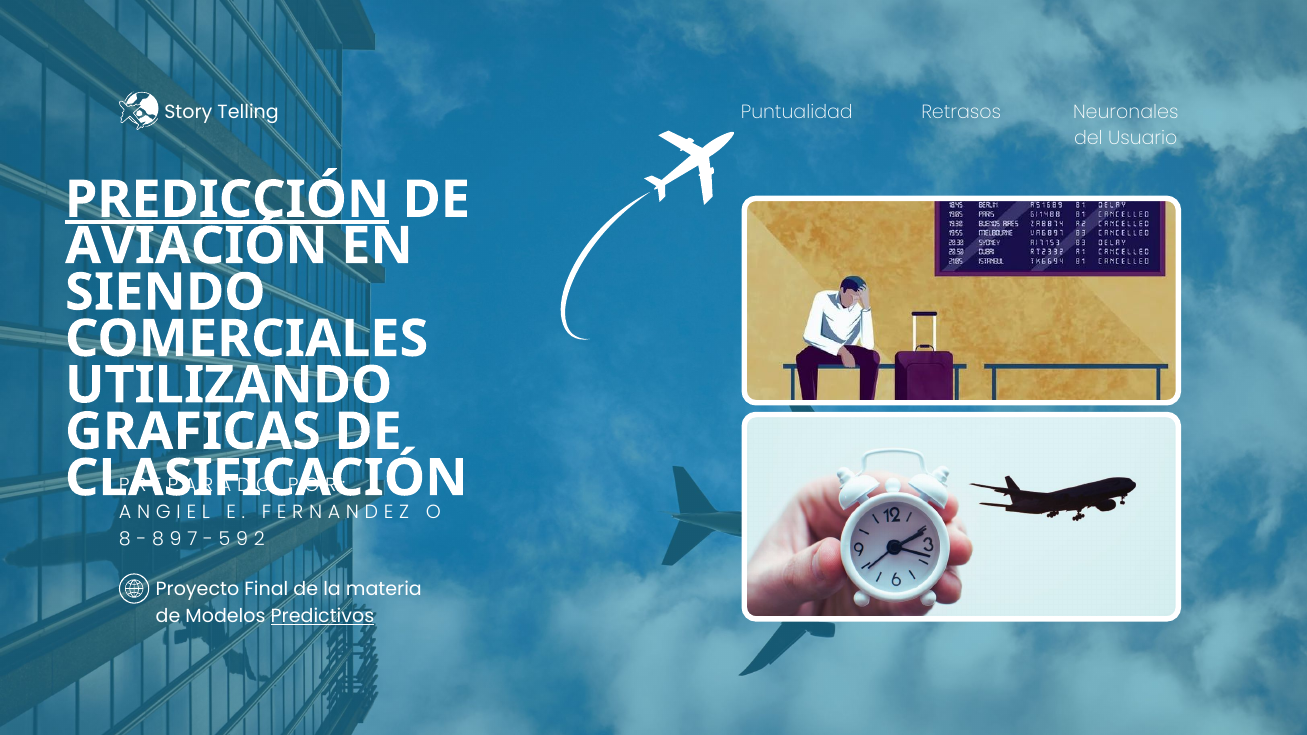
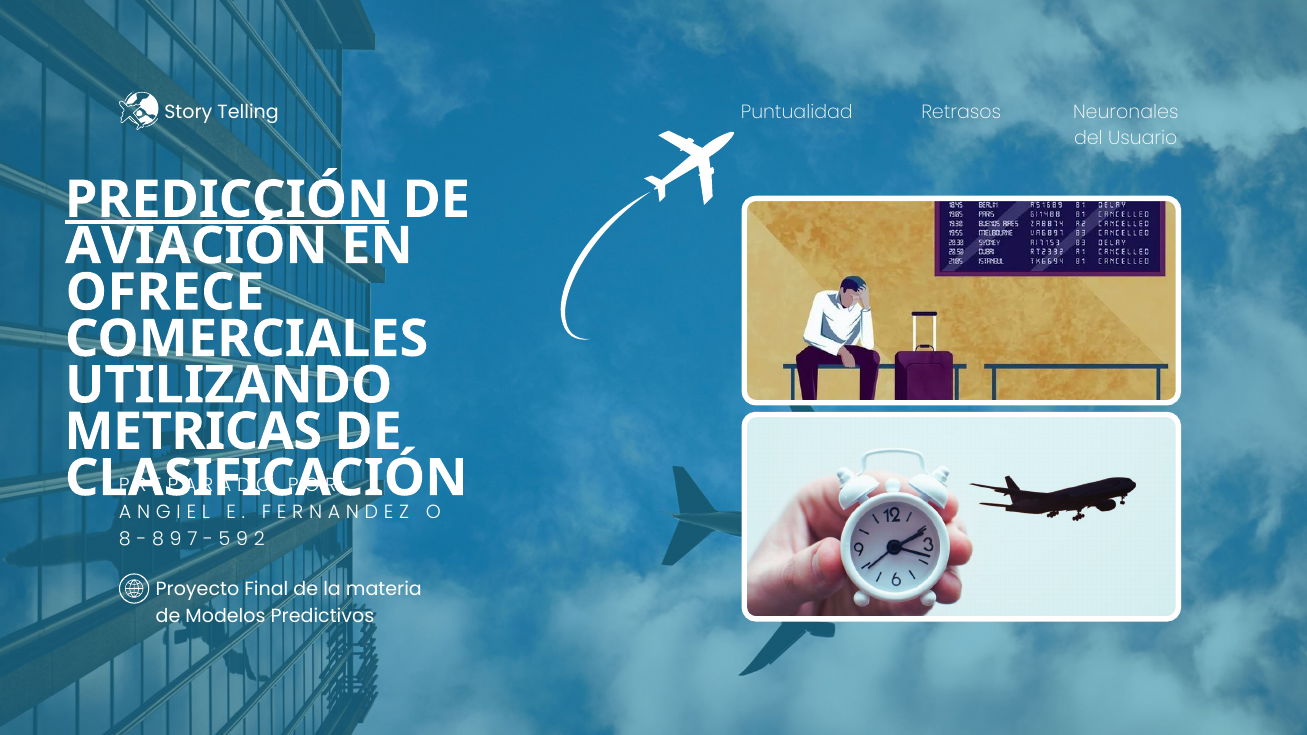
SIENDO: SIENDO -> OFRECE
GRAFICAS: GRAFICAS -> METRICAS
Predictivos underline: present -> none
